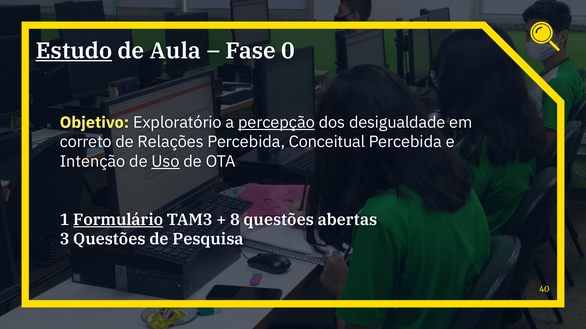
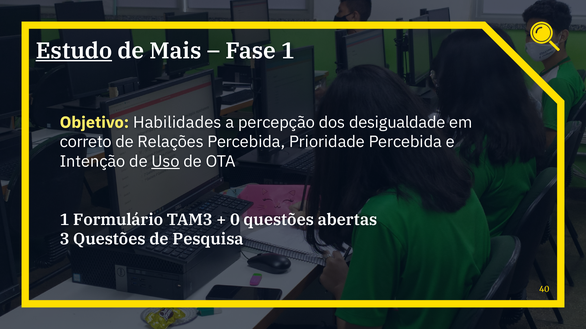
Aula: Aula -> Mais
Fase 0: 0 -> 1
Exploratório: Exploratório -> Habilidades
percepção underline: present -> none
Conceitual: Conceitual -> Prioridade
Formulário underline: present -> none
8: 8 -> 0
